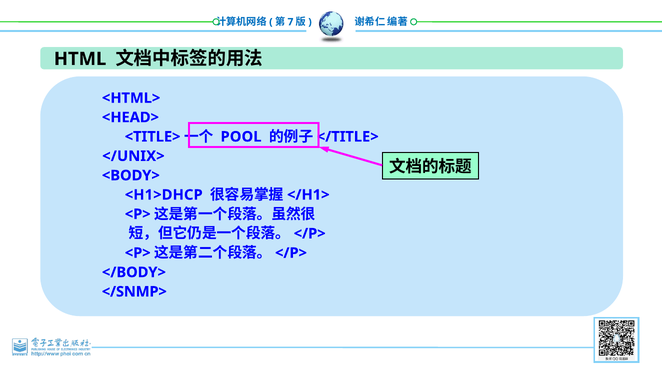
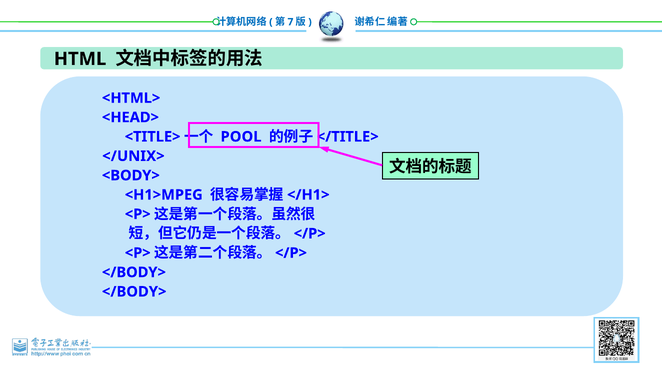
<H1>DHCP: <H1>DHCP -> <H1>MPEG
</SNMP> at (134, 292): </SNMP> -> </BODY>
